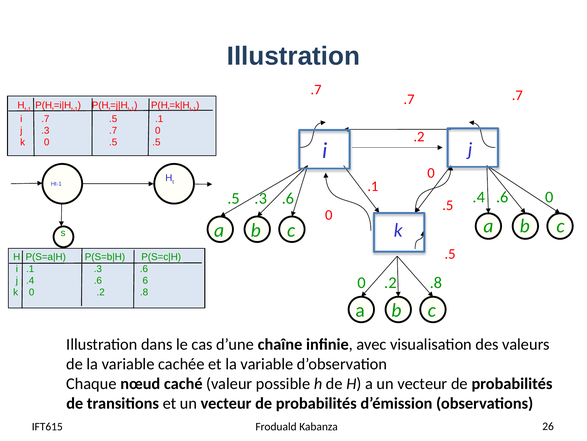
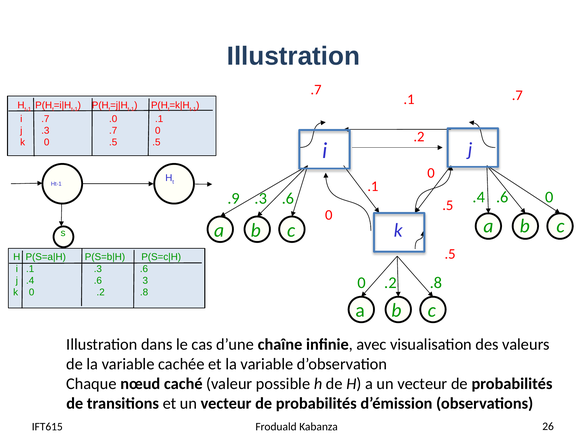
.7 at (409, 99): .7 -> .1
.7 .5: .5 -> .0
.5 at (234, 198): .5 -> .9
6: 6 -> 3
